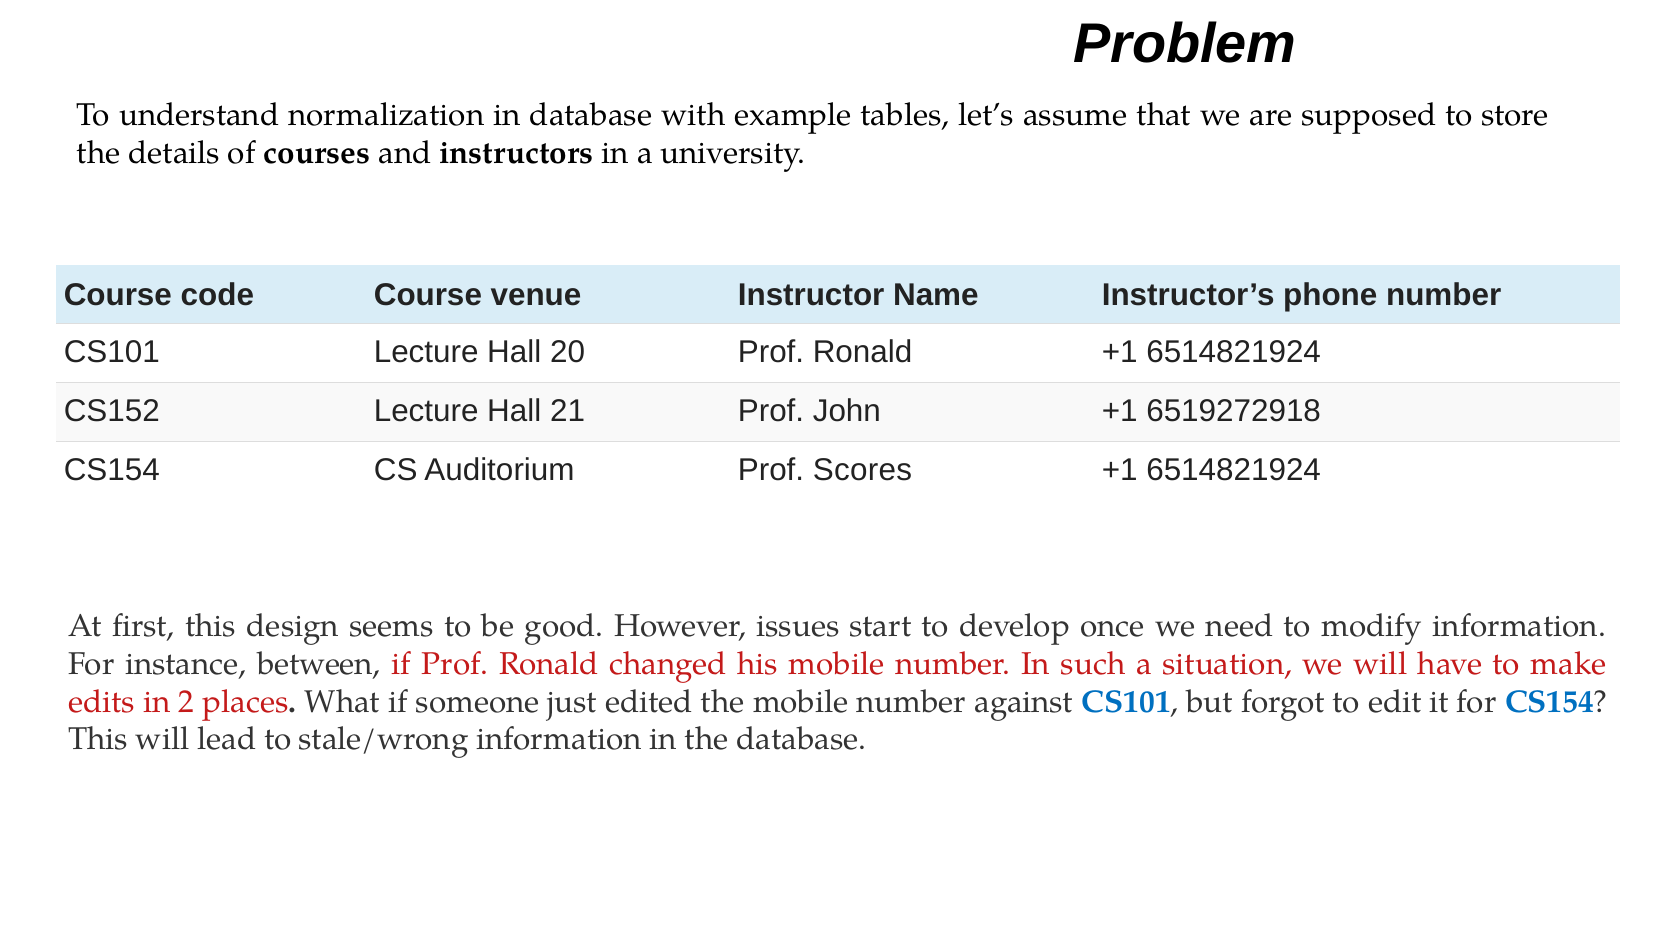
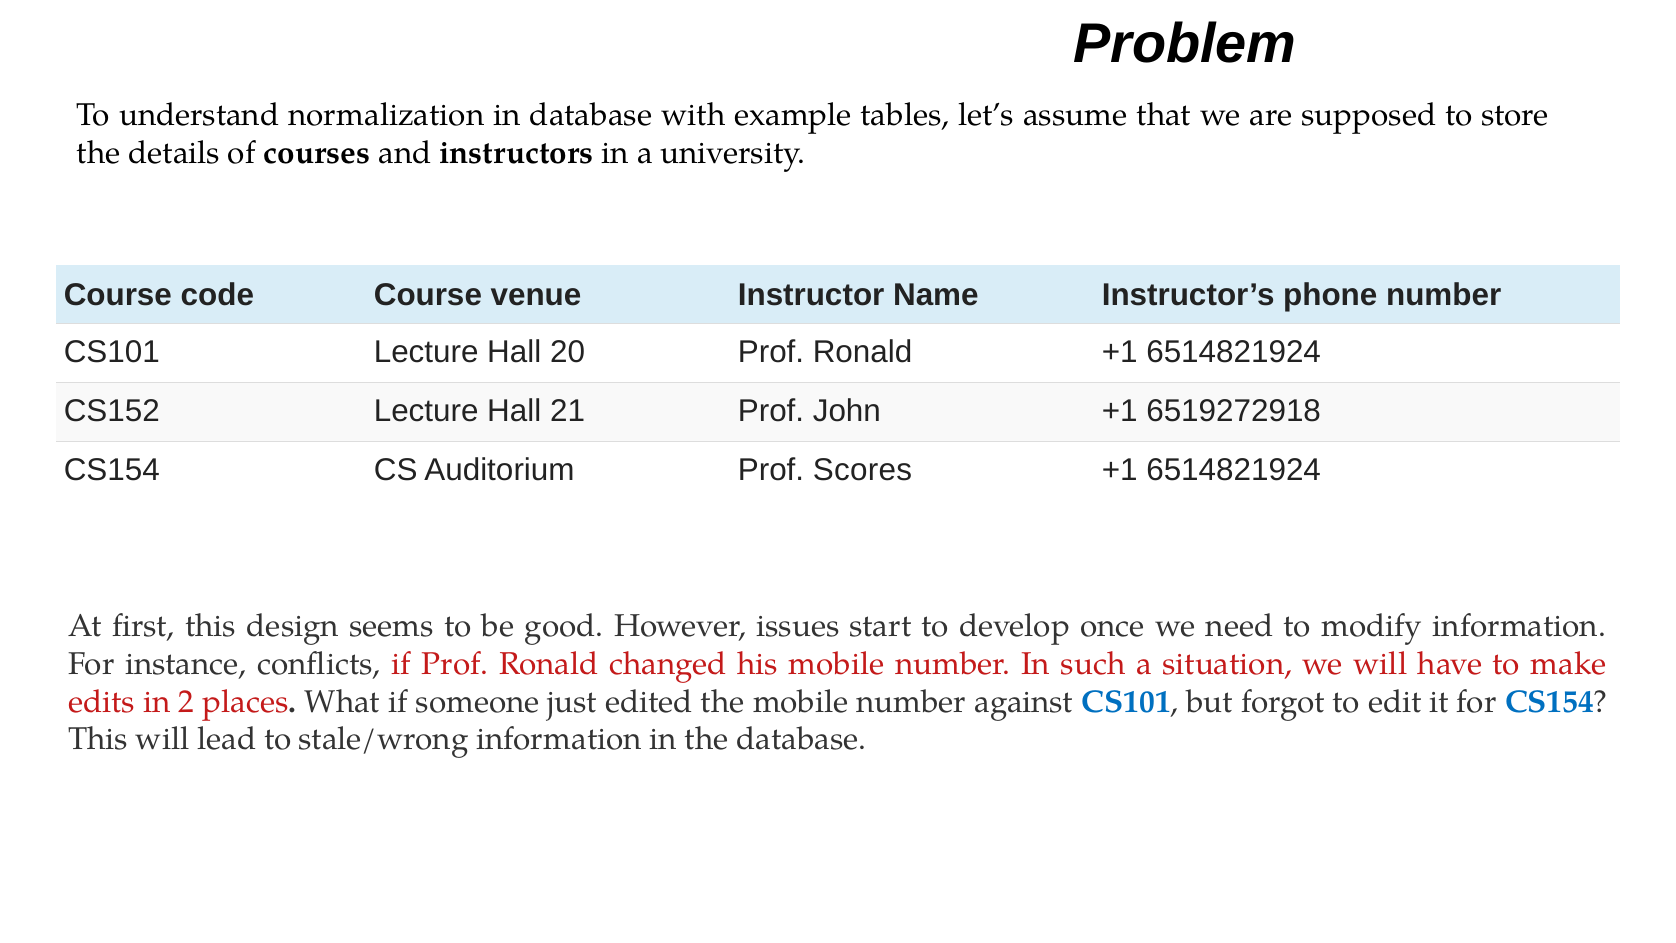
between: between -> conflicts
